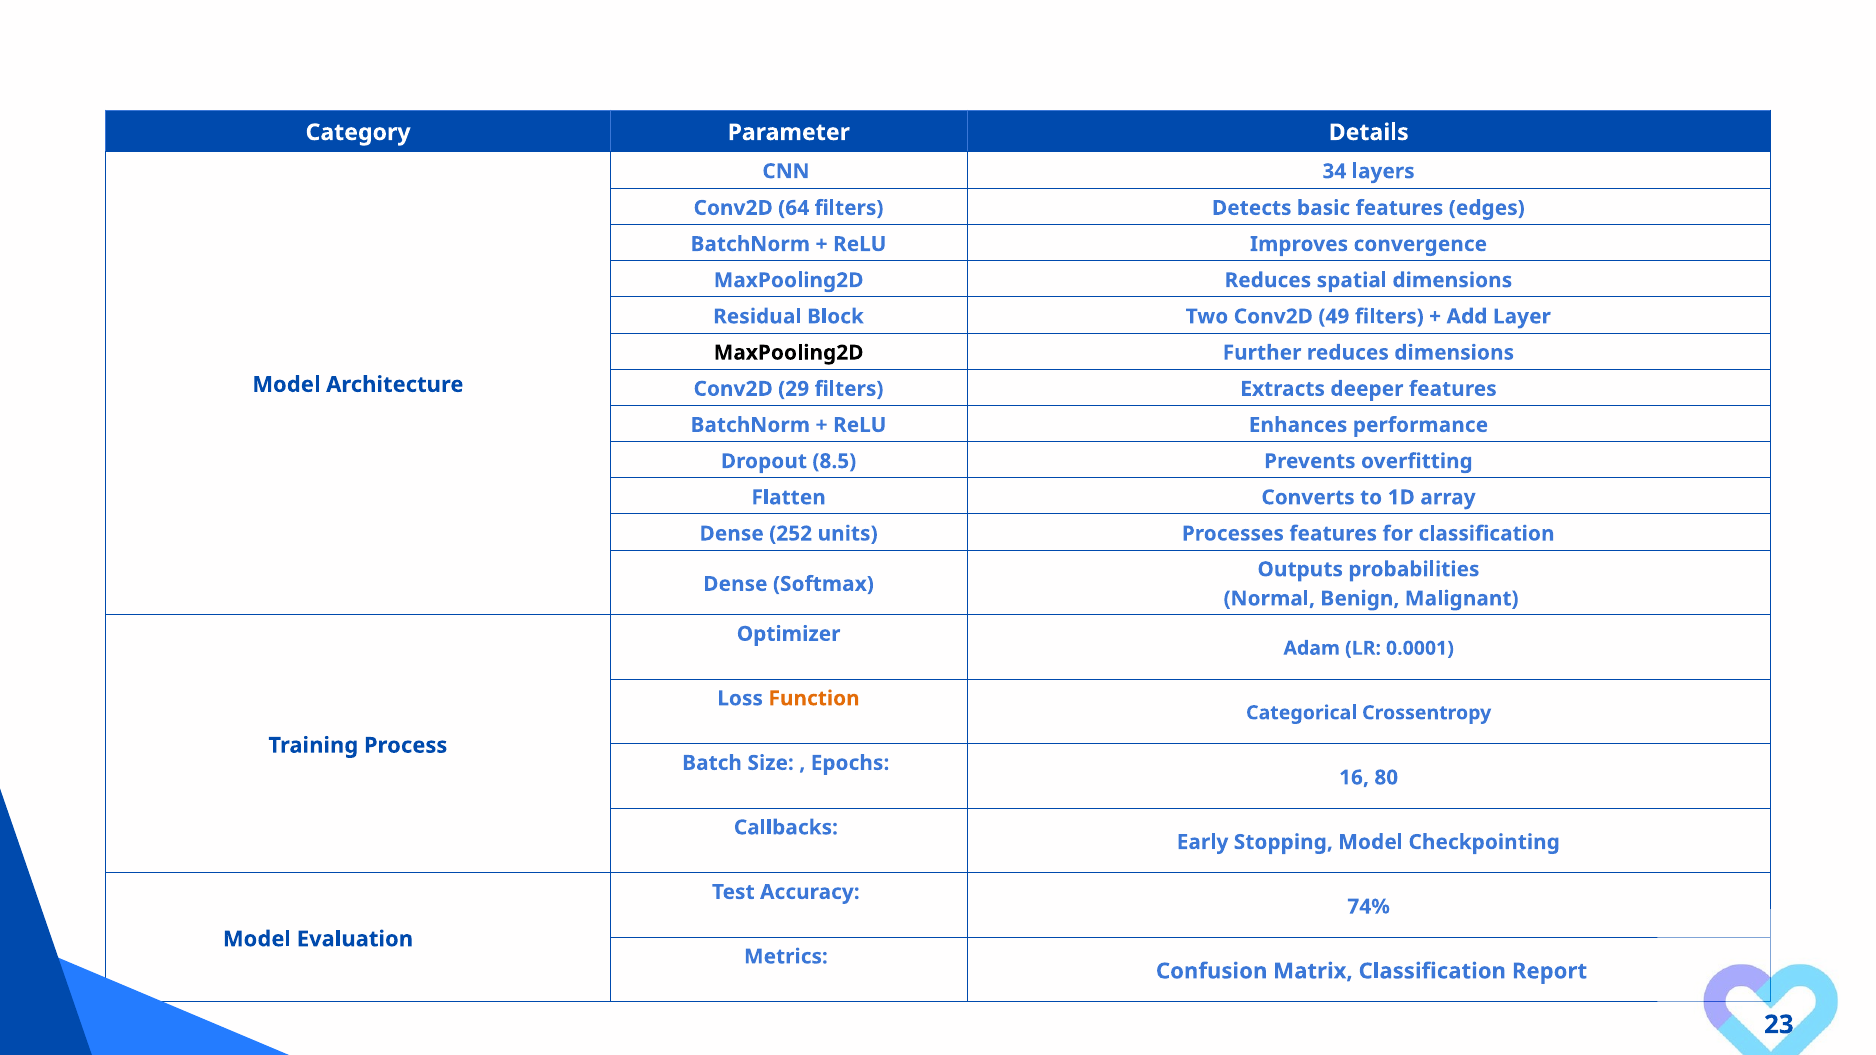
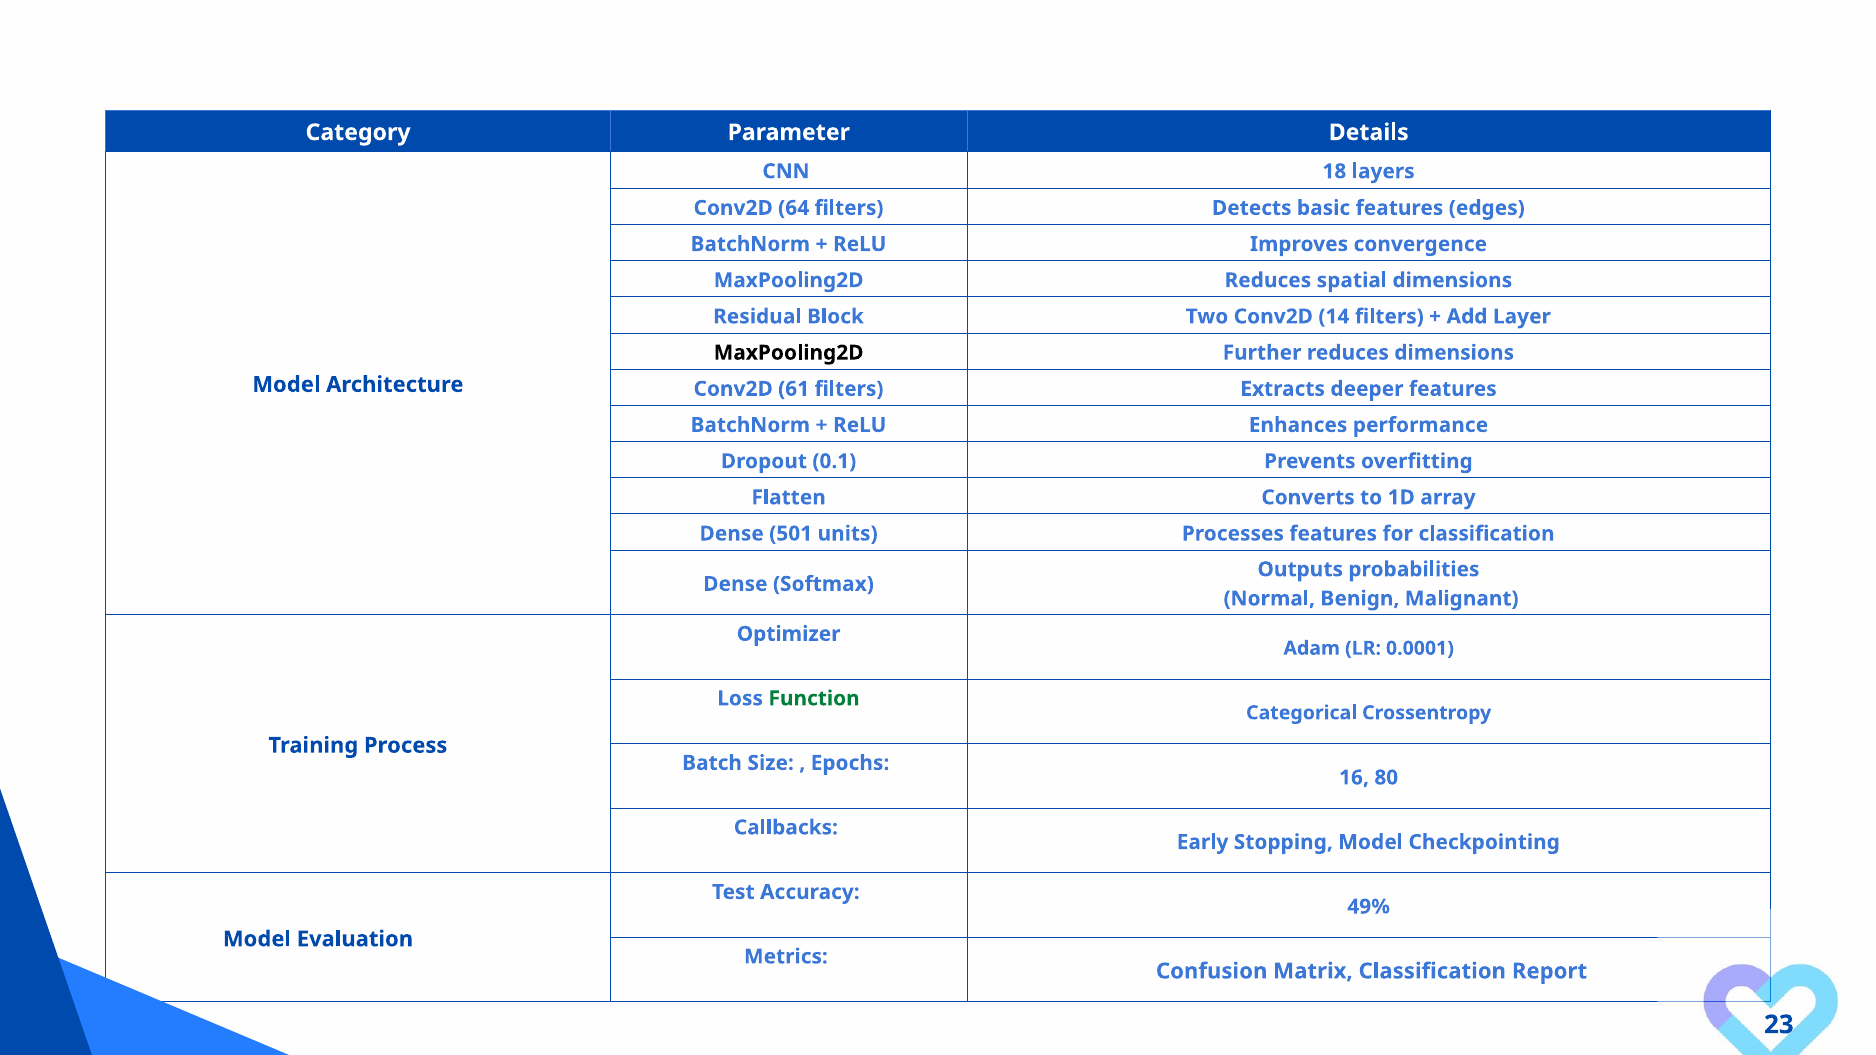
34: 34 -> 18
49: 49 -> 14
29: 29 -> 61
8.5: 8.5 -> 0.1
252: 252 -> 501
Function colour: orange -> green
74%: 74% -> 49%
